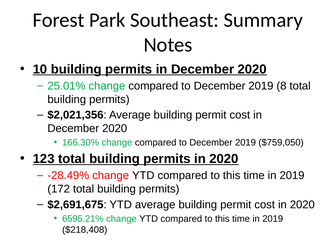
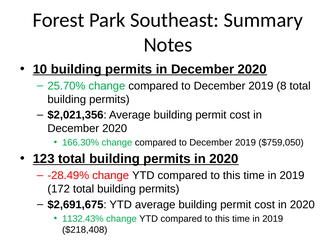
25.01%: 25.01% -> 25.70%
6595.21%: 6595.21% -> 1132.43%
